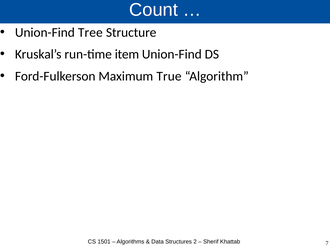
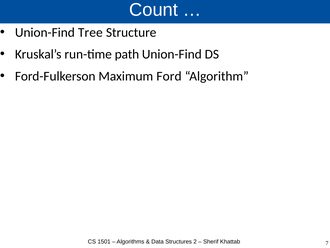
item: item -> path
True: True -> Ford
